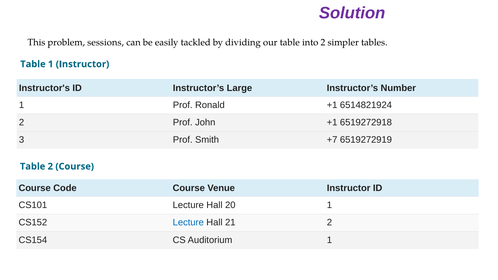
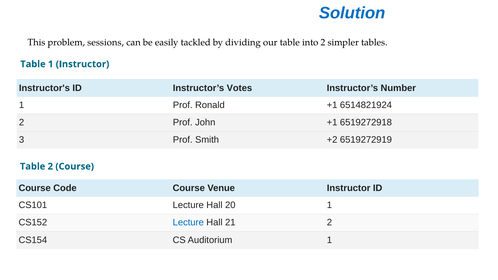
Solution colour: purple -> blue
Large: Large -> Votes
+7: +7 -> +2
